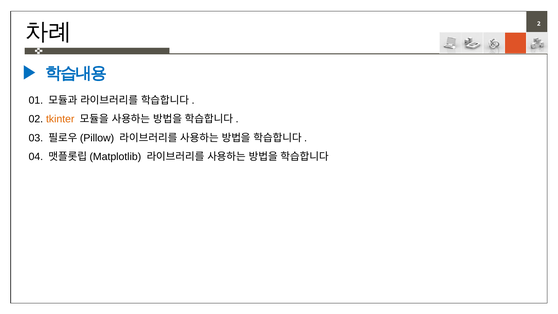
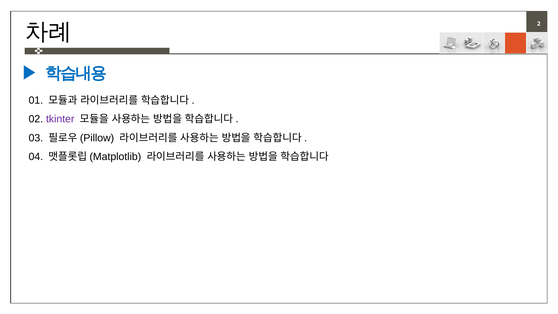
tkinter colour: orange -> purple
